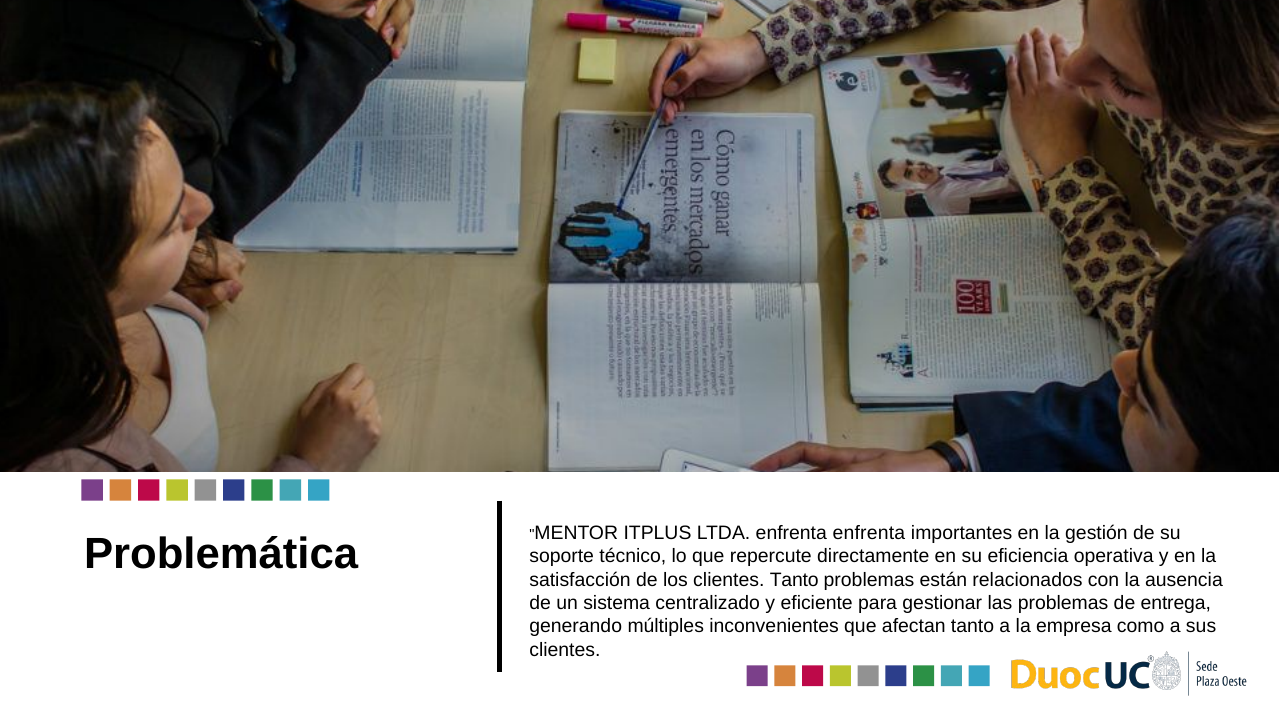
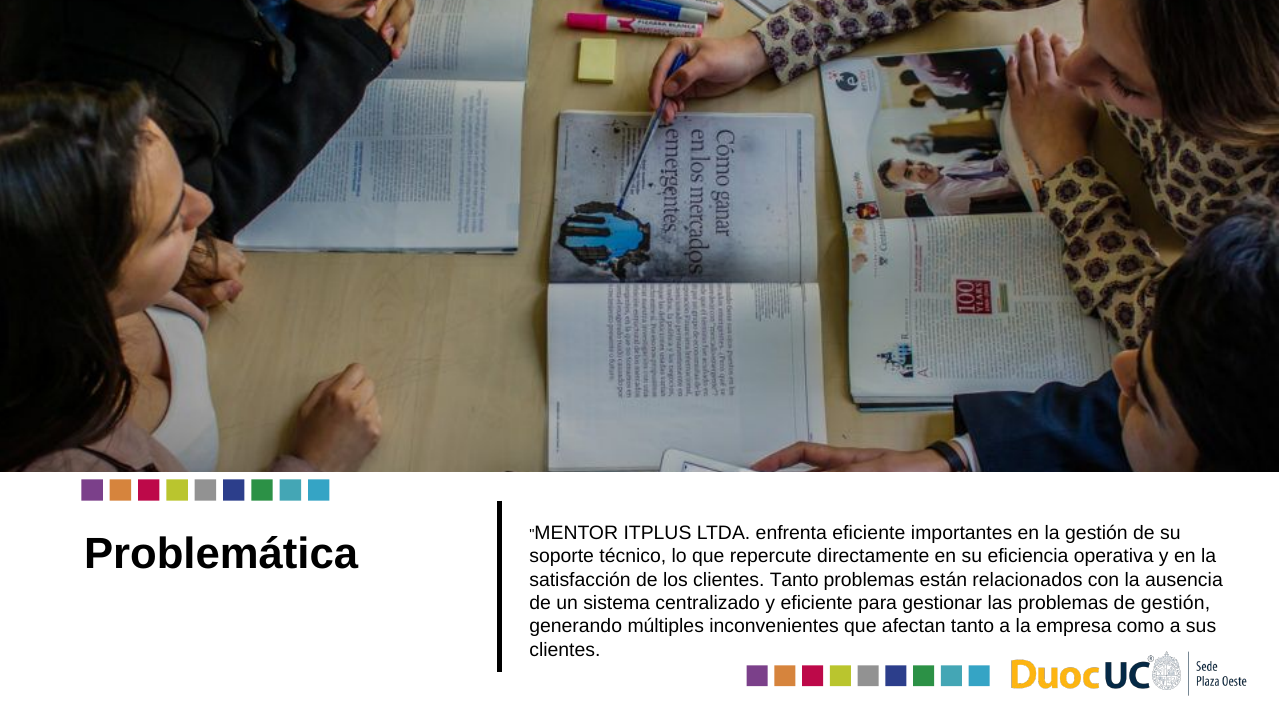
enfrenta enfrenta: enfrenta -> eficiente
de entrega: entrega -> gestión
